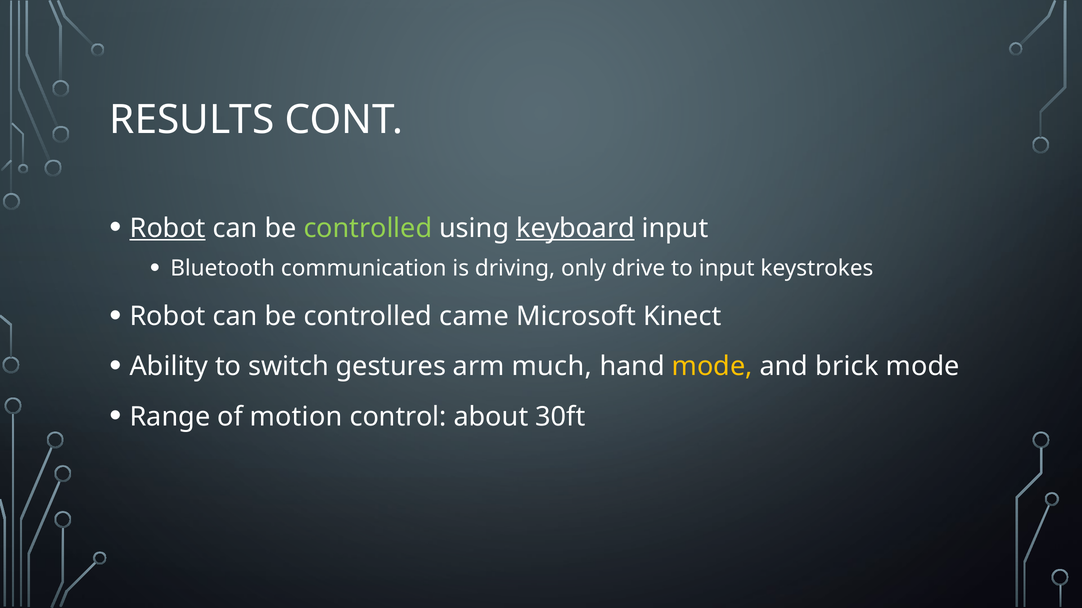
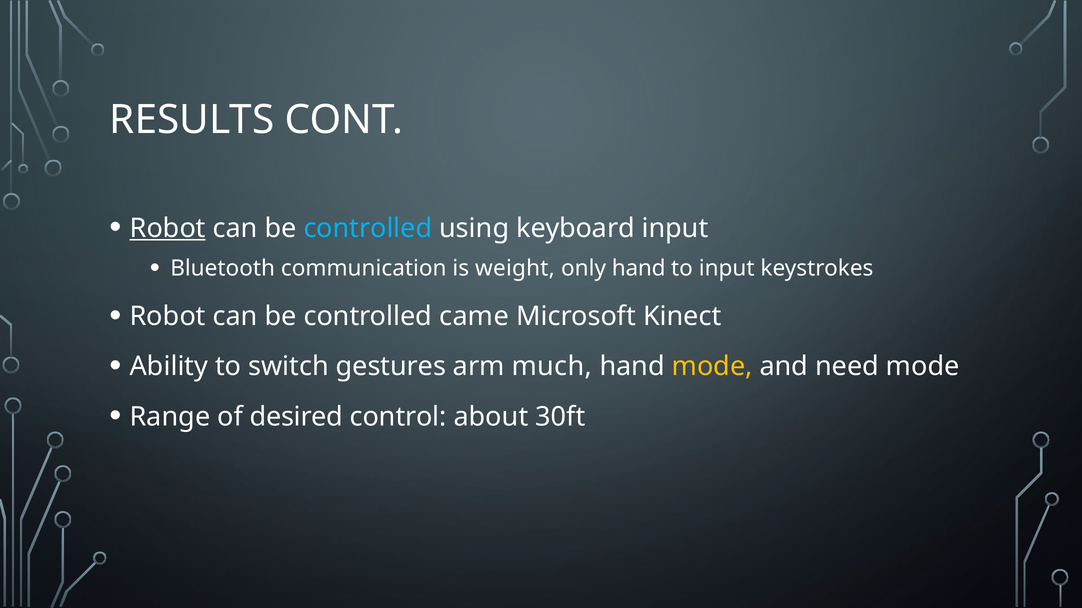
controlled at (368, 228) colour: light green -> light blue
keyboard underline: present -> none
driving: driving -> weight
only drive: drive -> hand
brick: brick -> need
motion: motion -> desired
